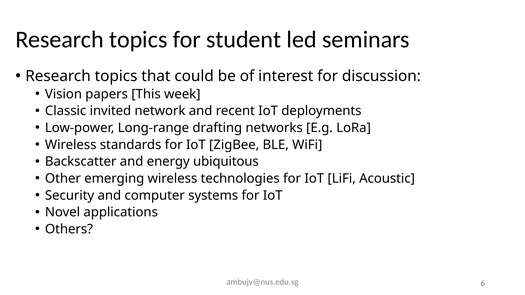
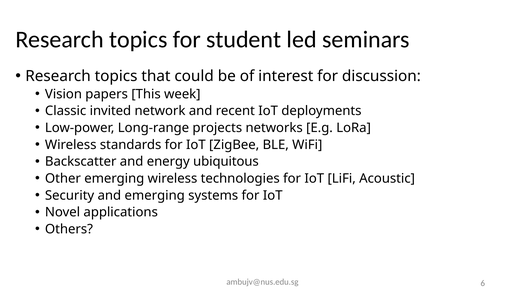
drafting: drafting -> projects
and computer: computer -> emerging
